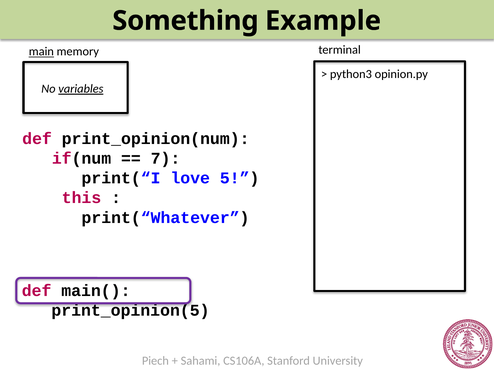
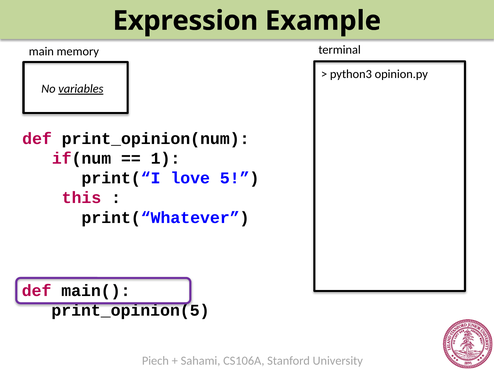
Something: Something -> Expression
main underline: present -> none
7: 7 -> 1
